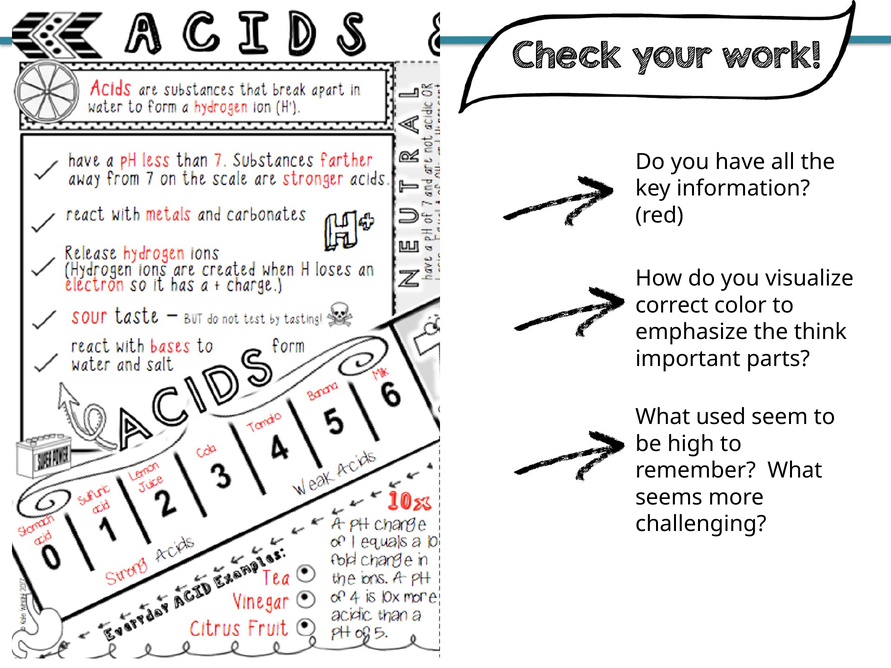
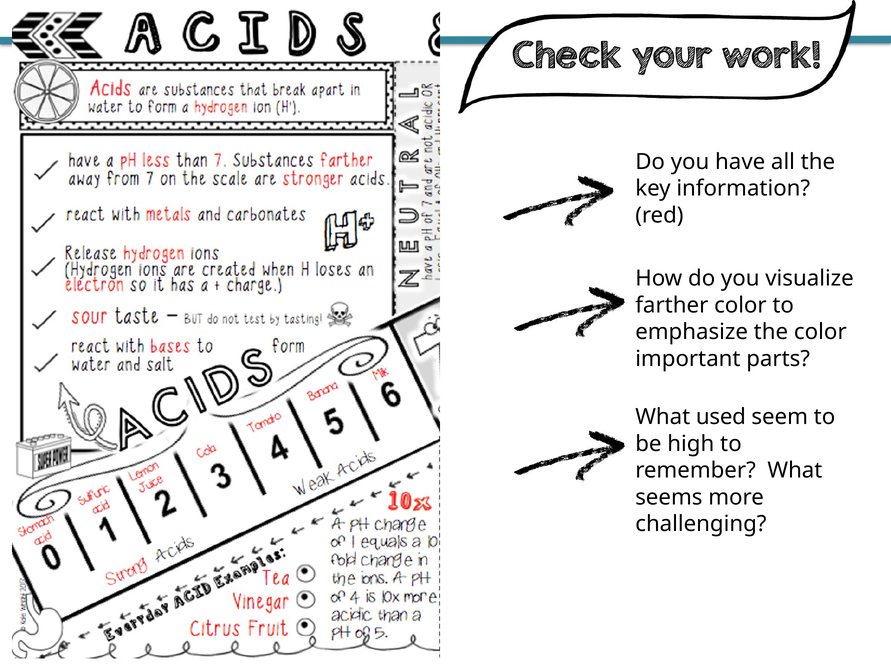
correct: correct -> farther
the think: think -> color
